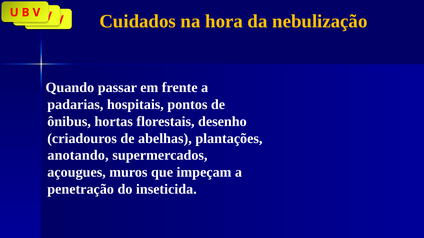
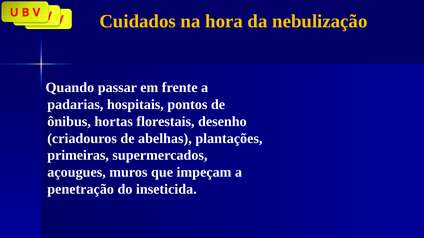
anotando: anotando -> primeiras
